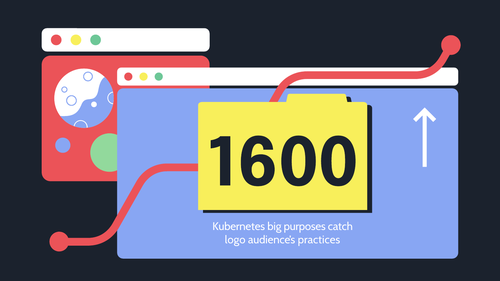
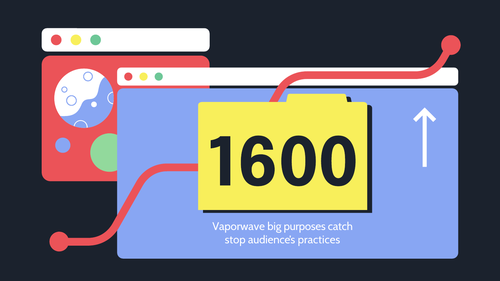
Kubernetes: Kubernetes -> Vaporwave
logo: logo -> stop
